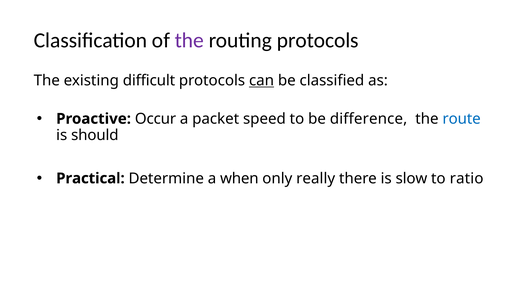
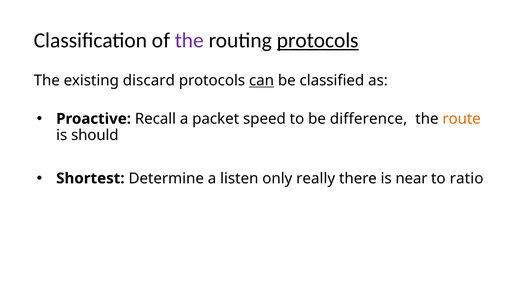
protocols at (318, 40) underline: none -> present
difficult: difficult -> discard
Occur: Occur -> Recall
route colour: blue -> orange
Practical: Practical -> Shortest
when: when -> listen
slow: slow -> near
